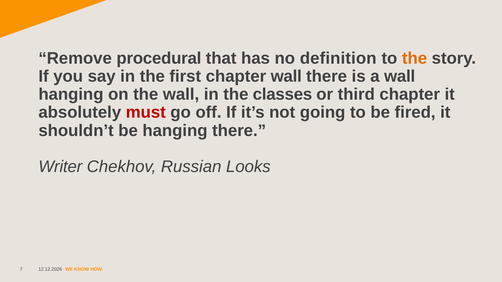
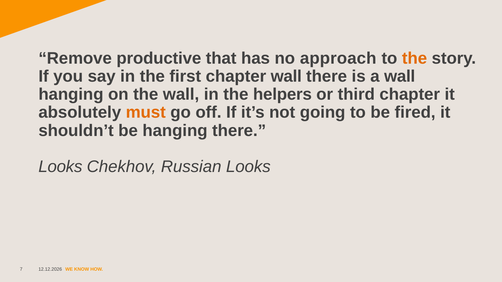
procedural: procedural -> productive
definition: definition -> approach
classes: classes -> helpers
must colour: red -> orange
Writer at (60, 167): Writer -> Looks
